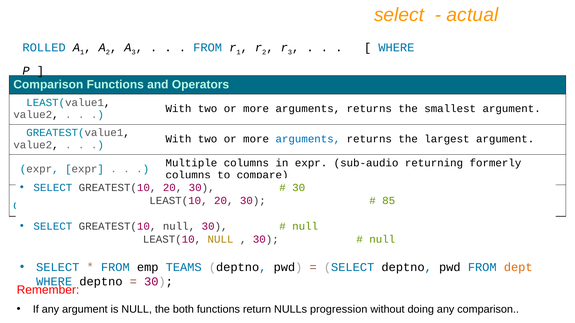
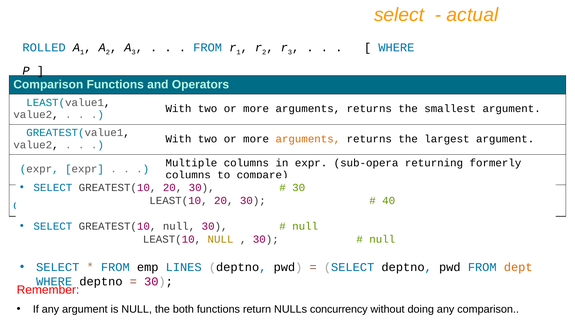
arguments at (308, 139) colour: blue -> orange
sub-audio: sub-audio -> sub-opera
85: 85 -> 40
TEAMS: TEAMS -> LINES
progression: progression -> concurrency
